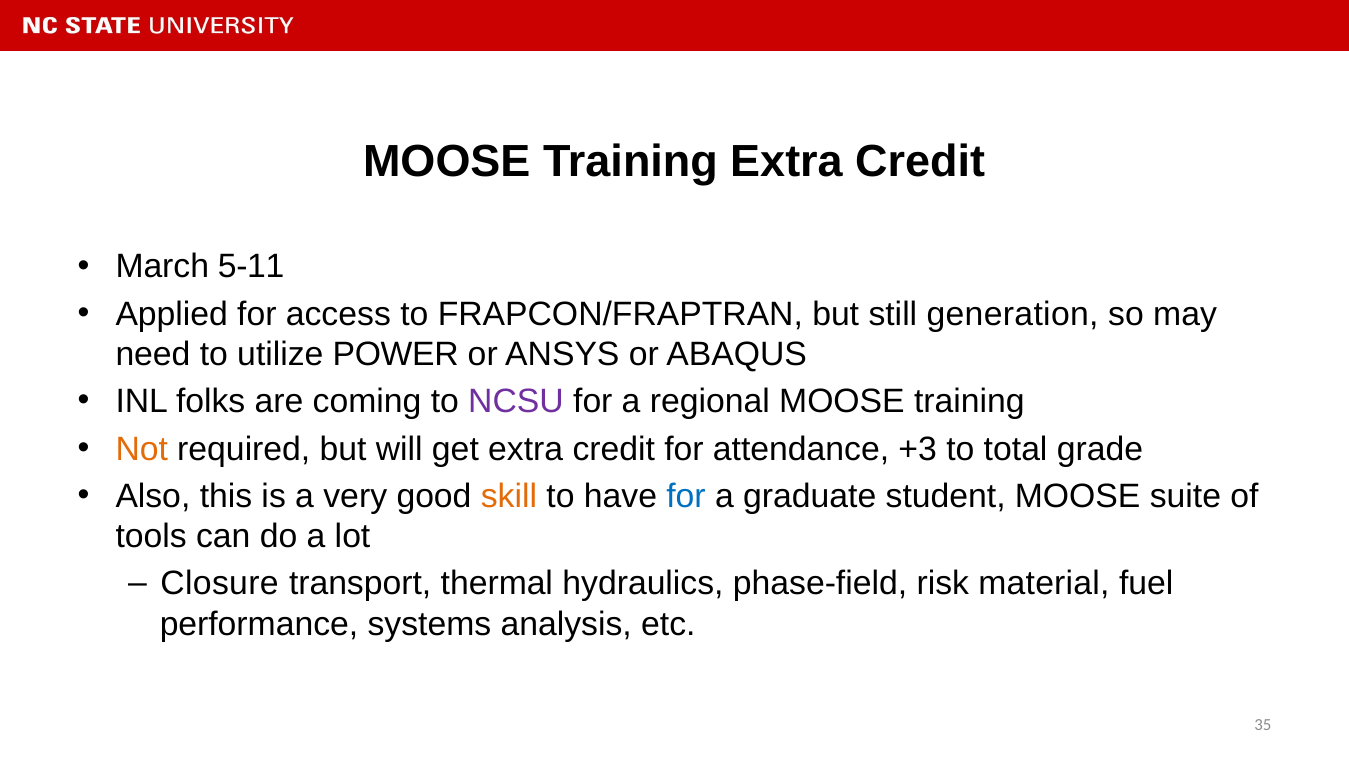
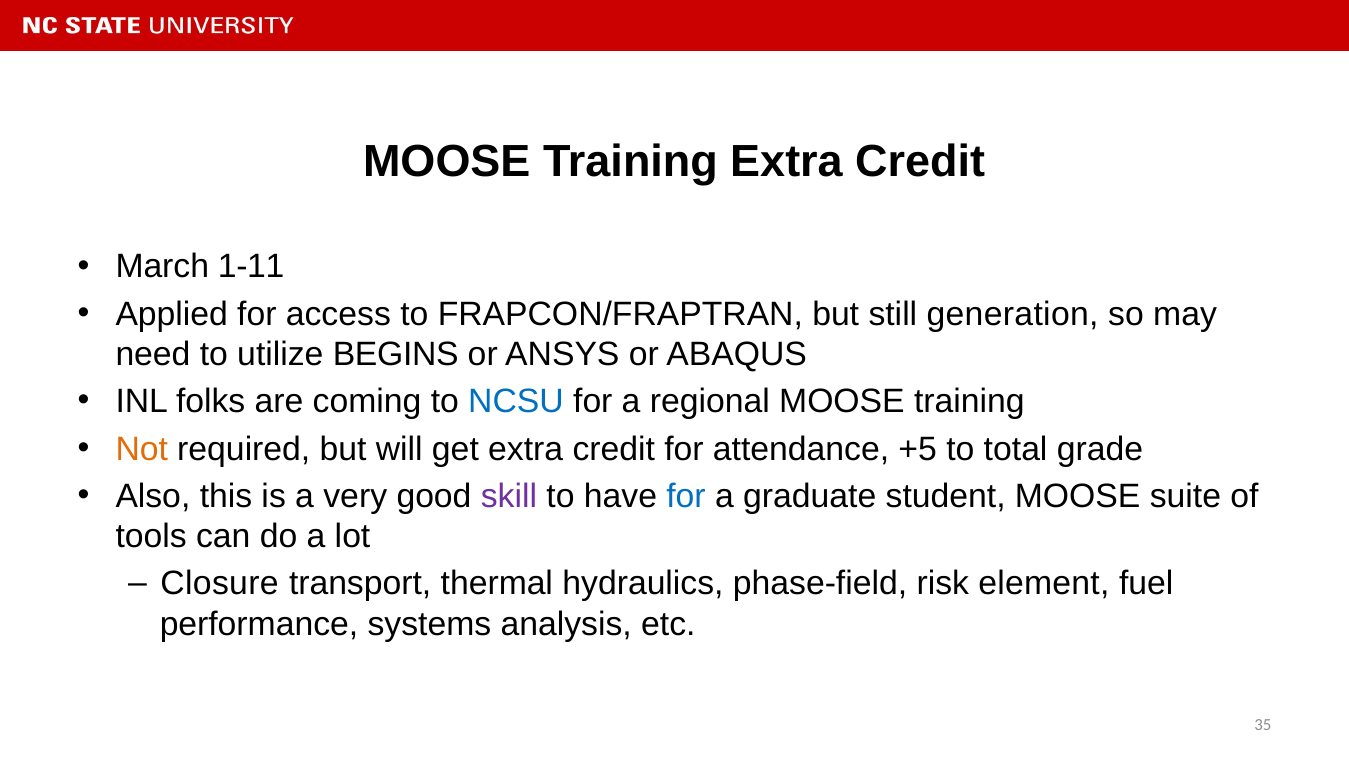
5-11: 5-11 -> 1-11
POWER: POWER -> BEGINS
NCSU colour: purple -> blue
+3: +3 -> +5
skill colour: orange -> purple
material: material -> element
